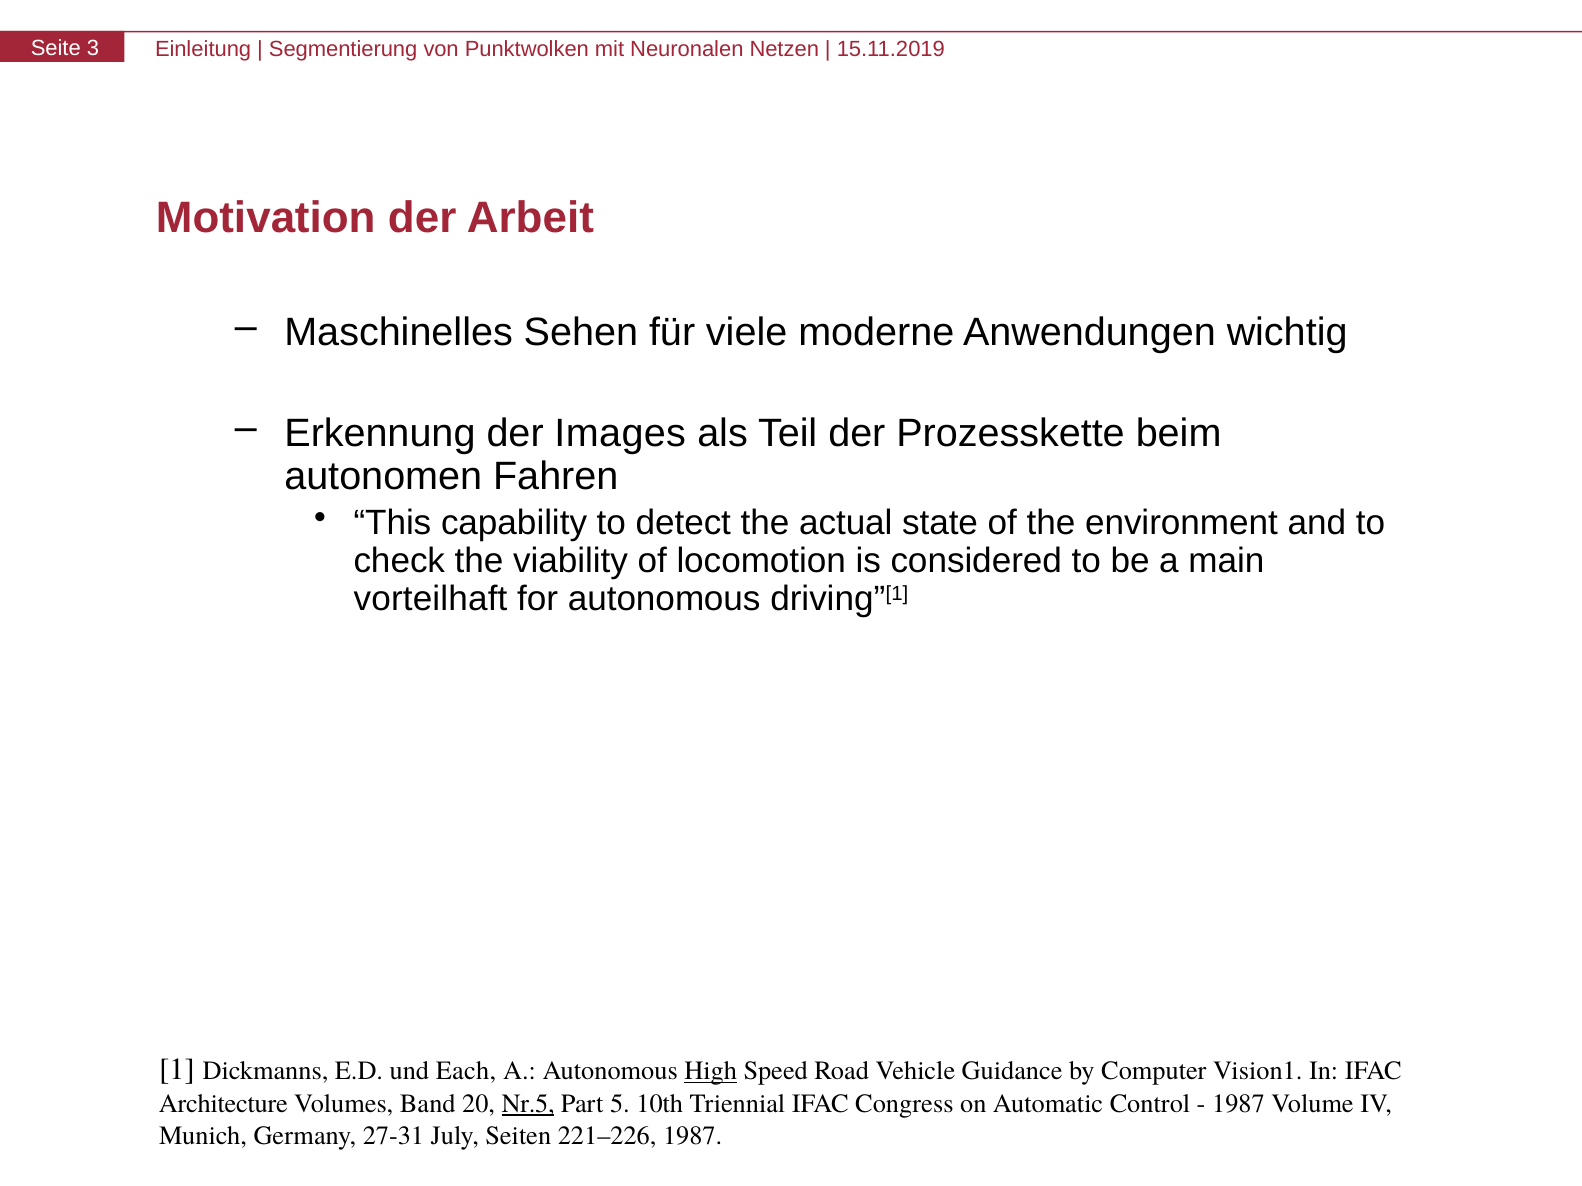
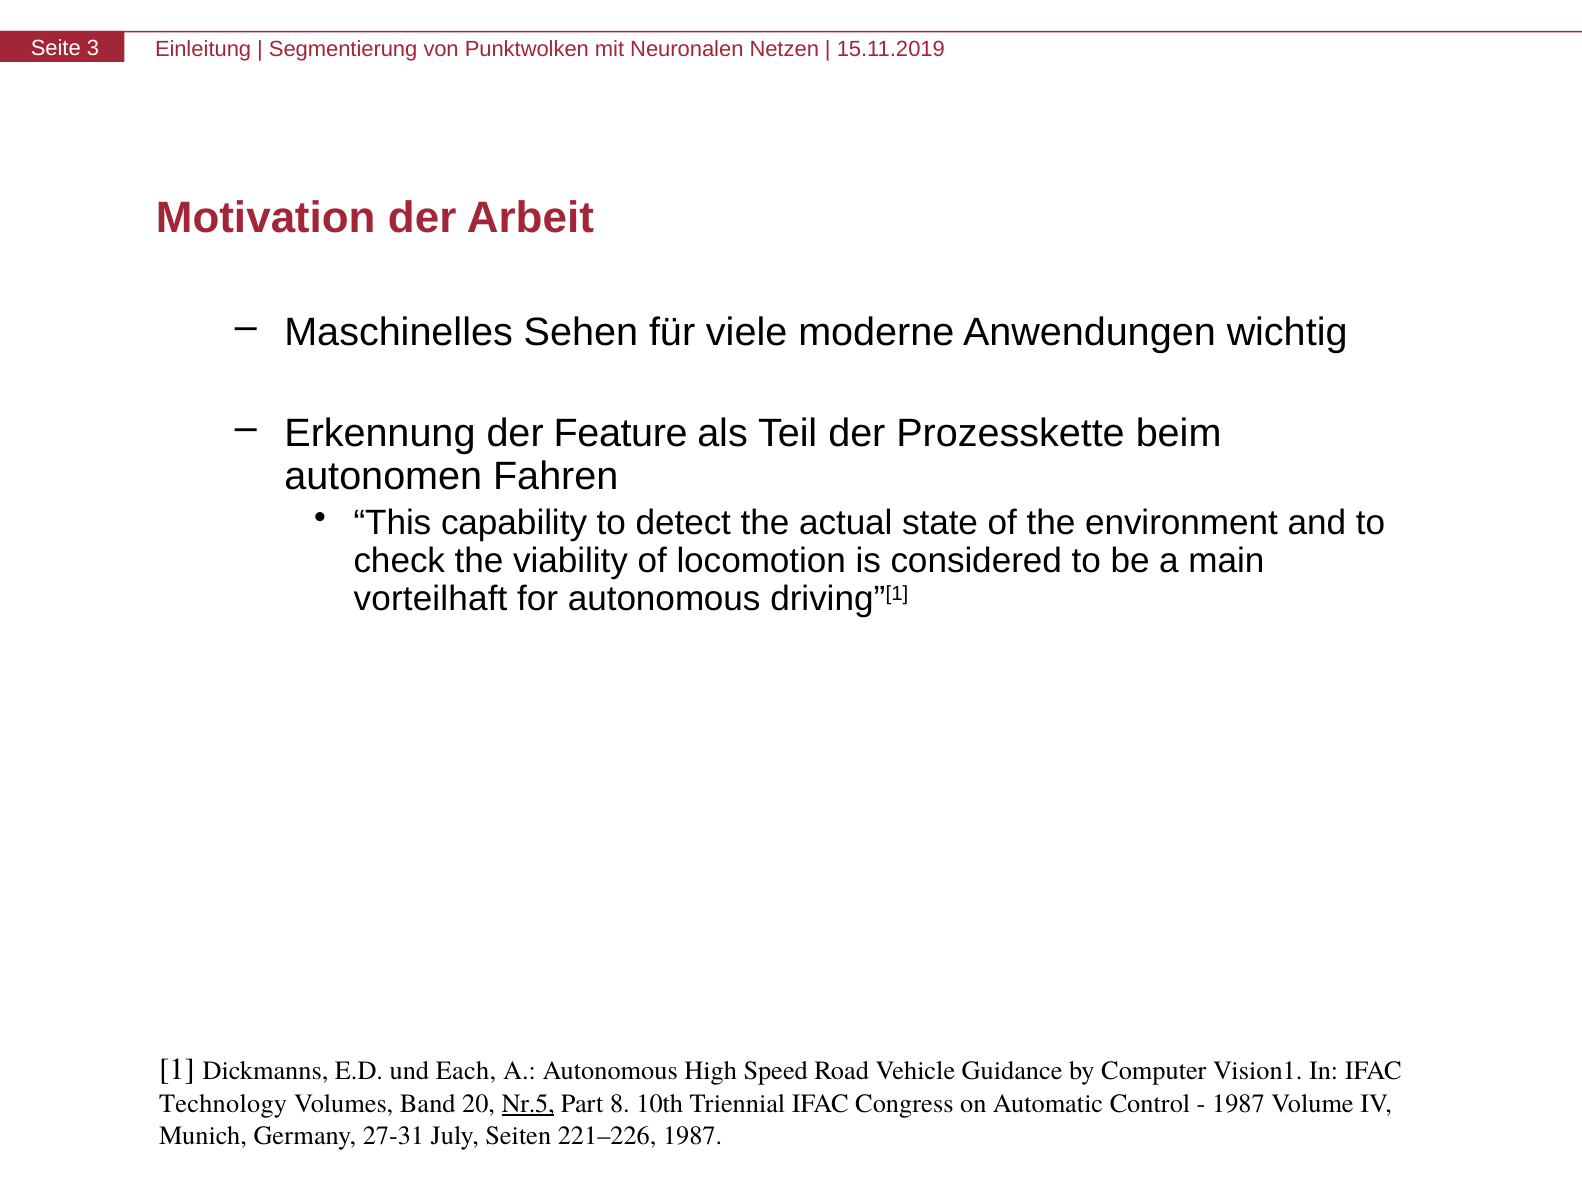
Images: Images -> Feature
High underline: present -> none
Architecture: Architecture -> Technology
5: 5 -> 8
